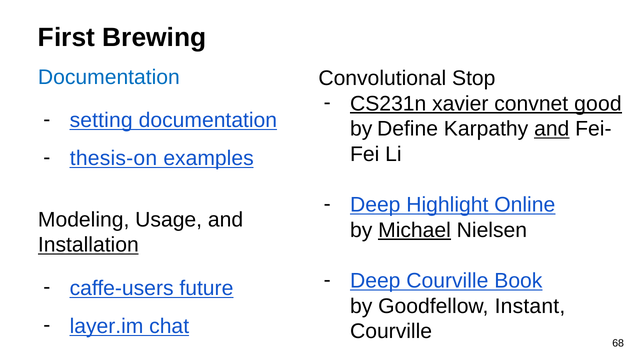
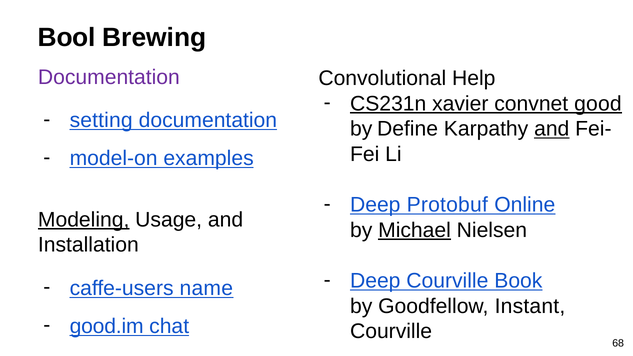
First: First -> Bool
Documentation at (109, 77) colour: blue -> purple
Stop: Stop -> Help
thesis-on: thesis-on -> model-on
Highlight: Highlight -> Protobuf
Modeling underline: none -> present
Installation underline: present -> none
future: future -> name
layer.im: layer.im -> good.im
